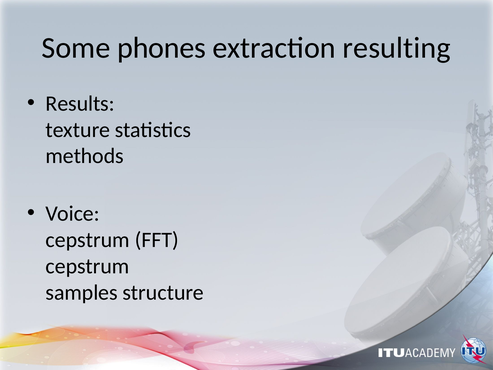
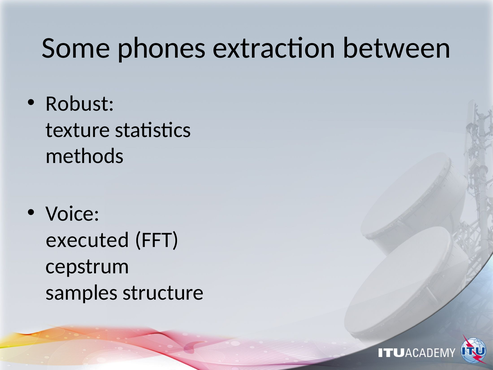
resulting: resulting -> between
Results: Results -> Robust
cepstrum at (88, 240): cepstrum -> executed
